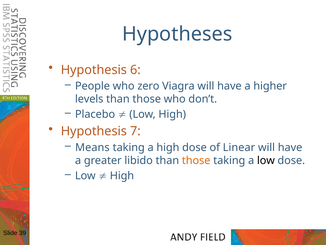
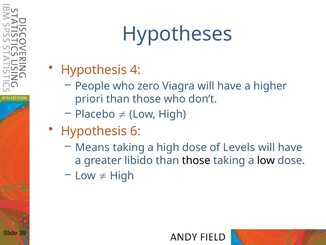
6: 6 -> 4
levels: levels -> priori
7: 7 -> 6
Linear: Linear -> Levels
those at (196, 160) colour: orange -> black
